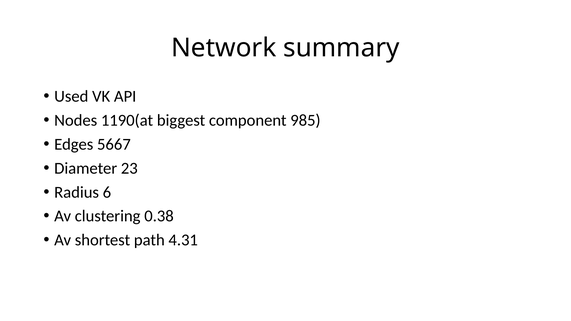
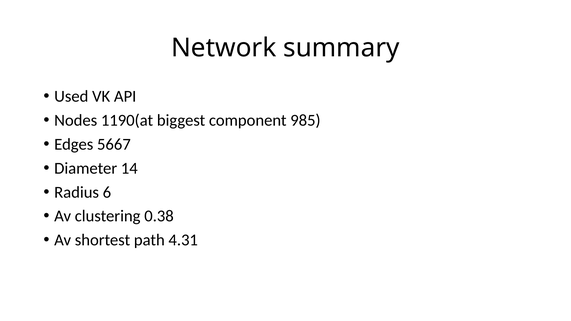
23: 23 -> 14
